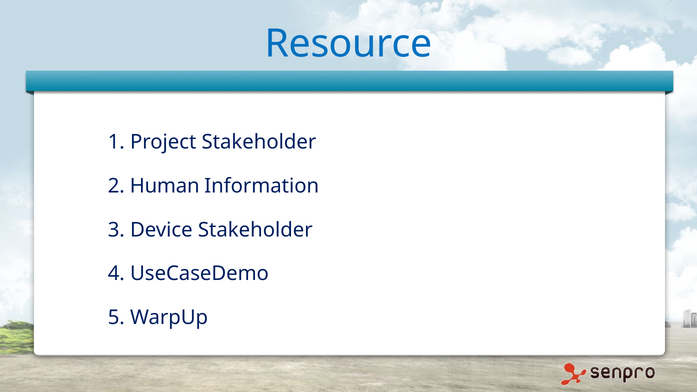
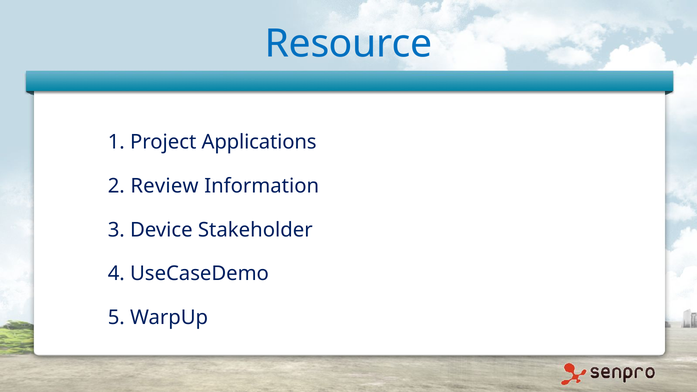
Project Stakeholder: Stakeholder -> Applications
Human: Human -> Review
